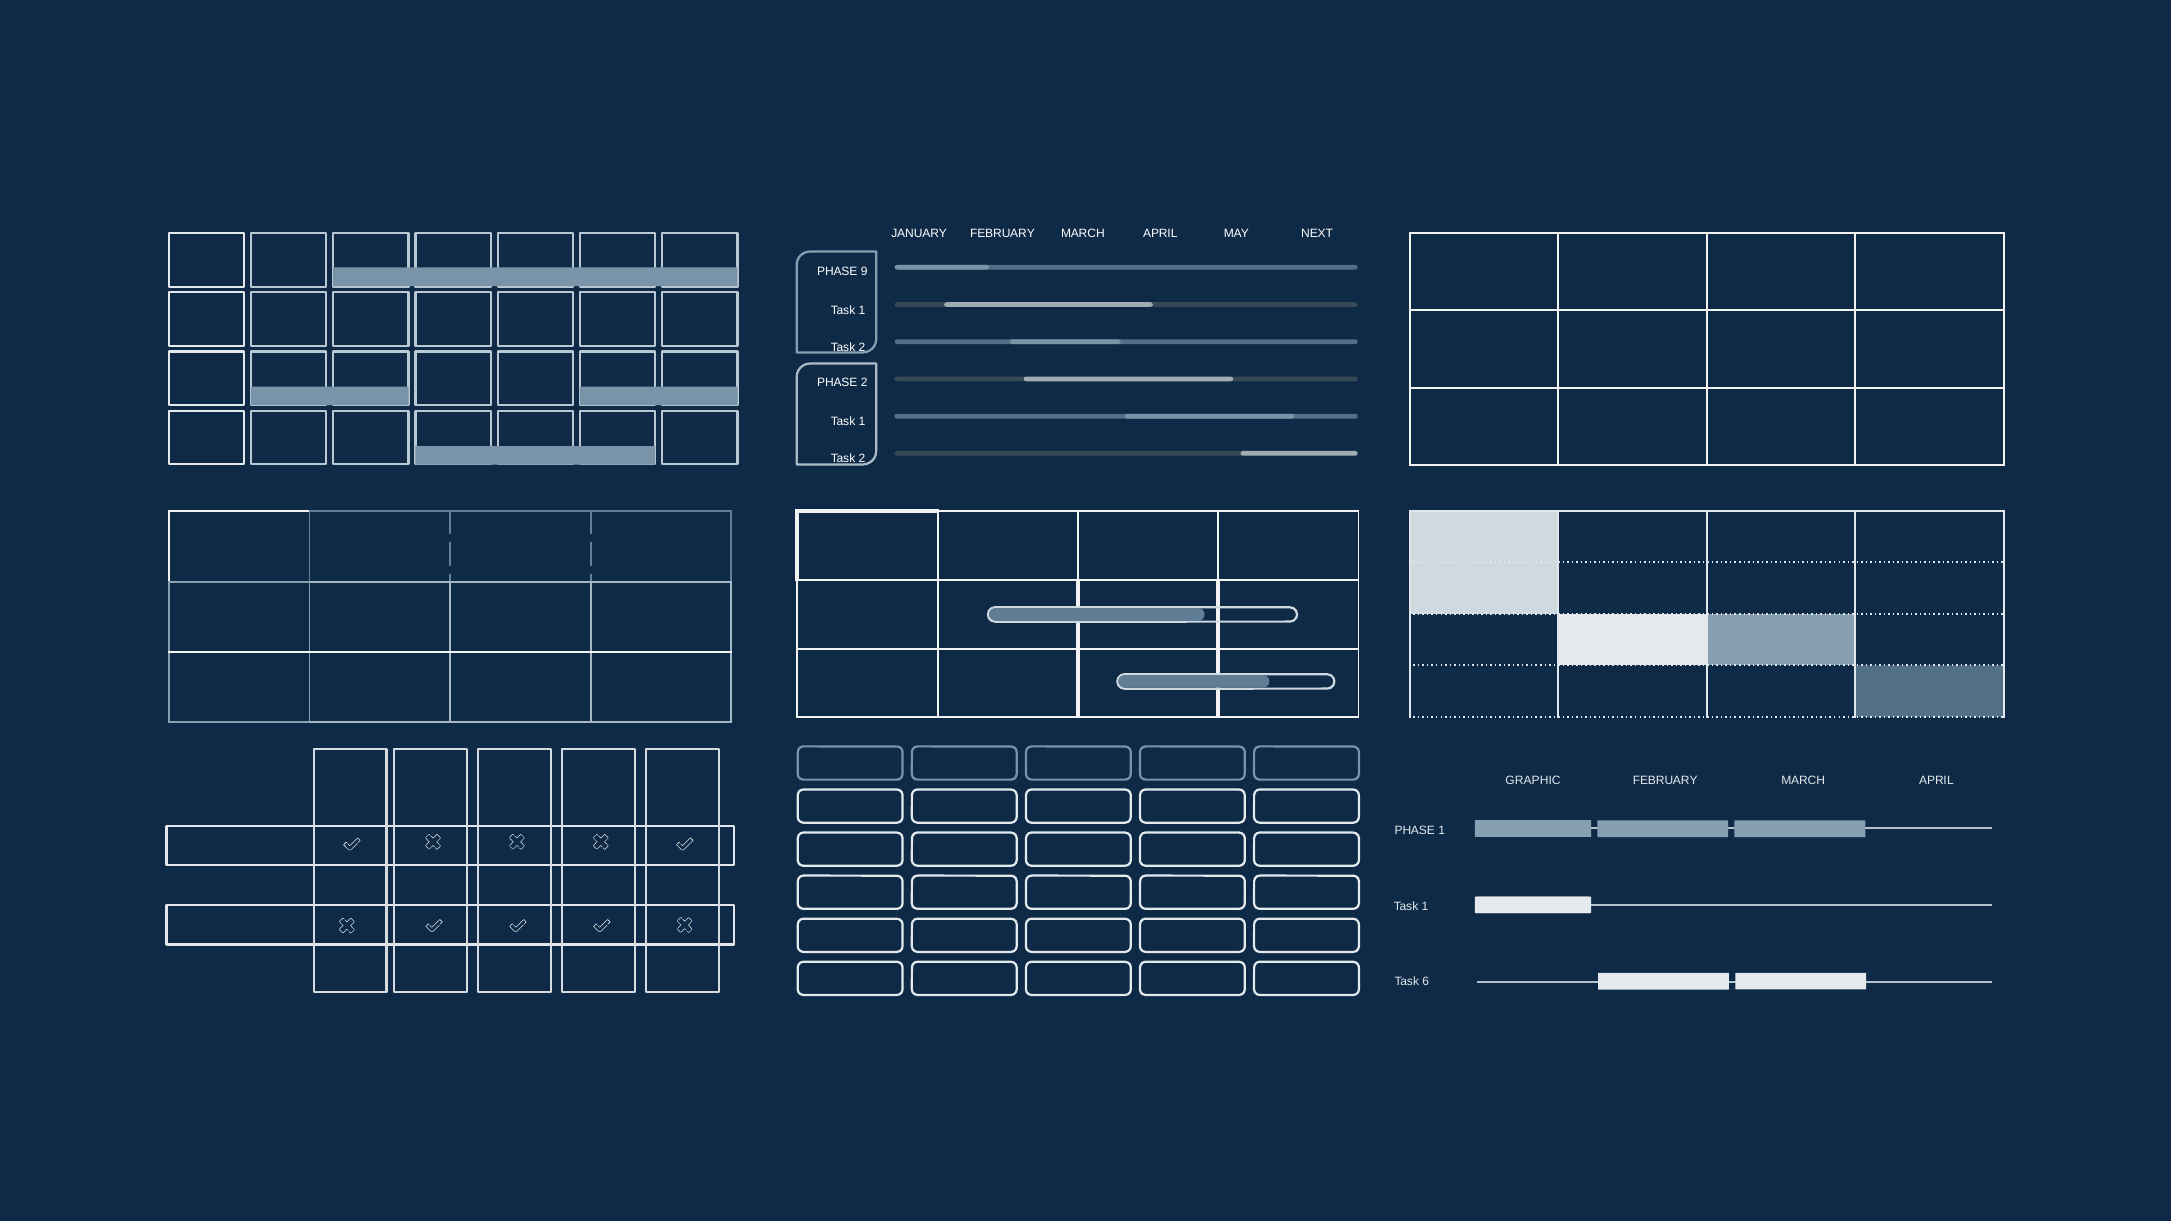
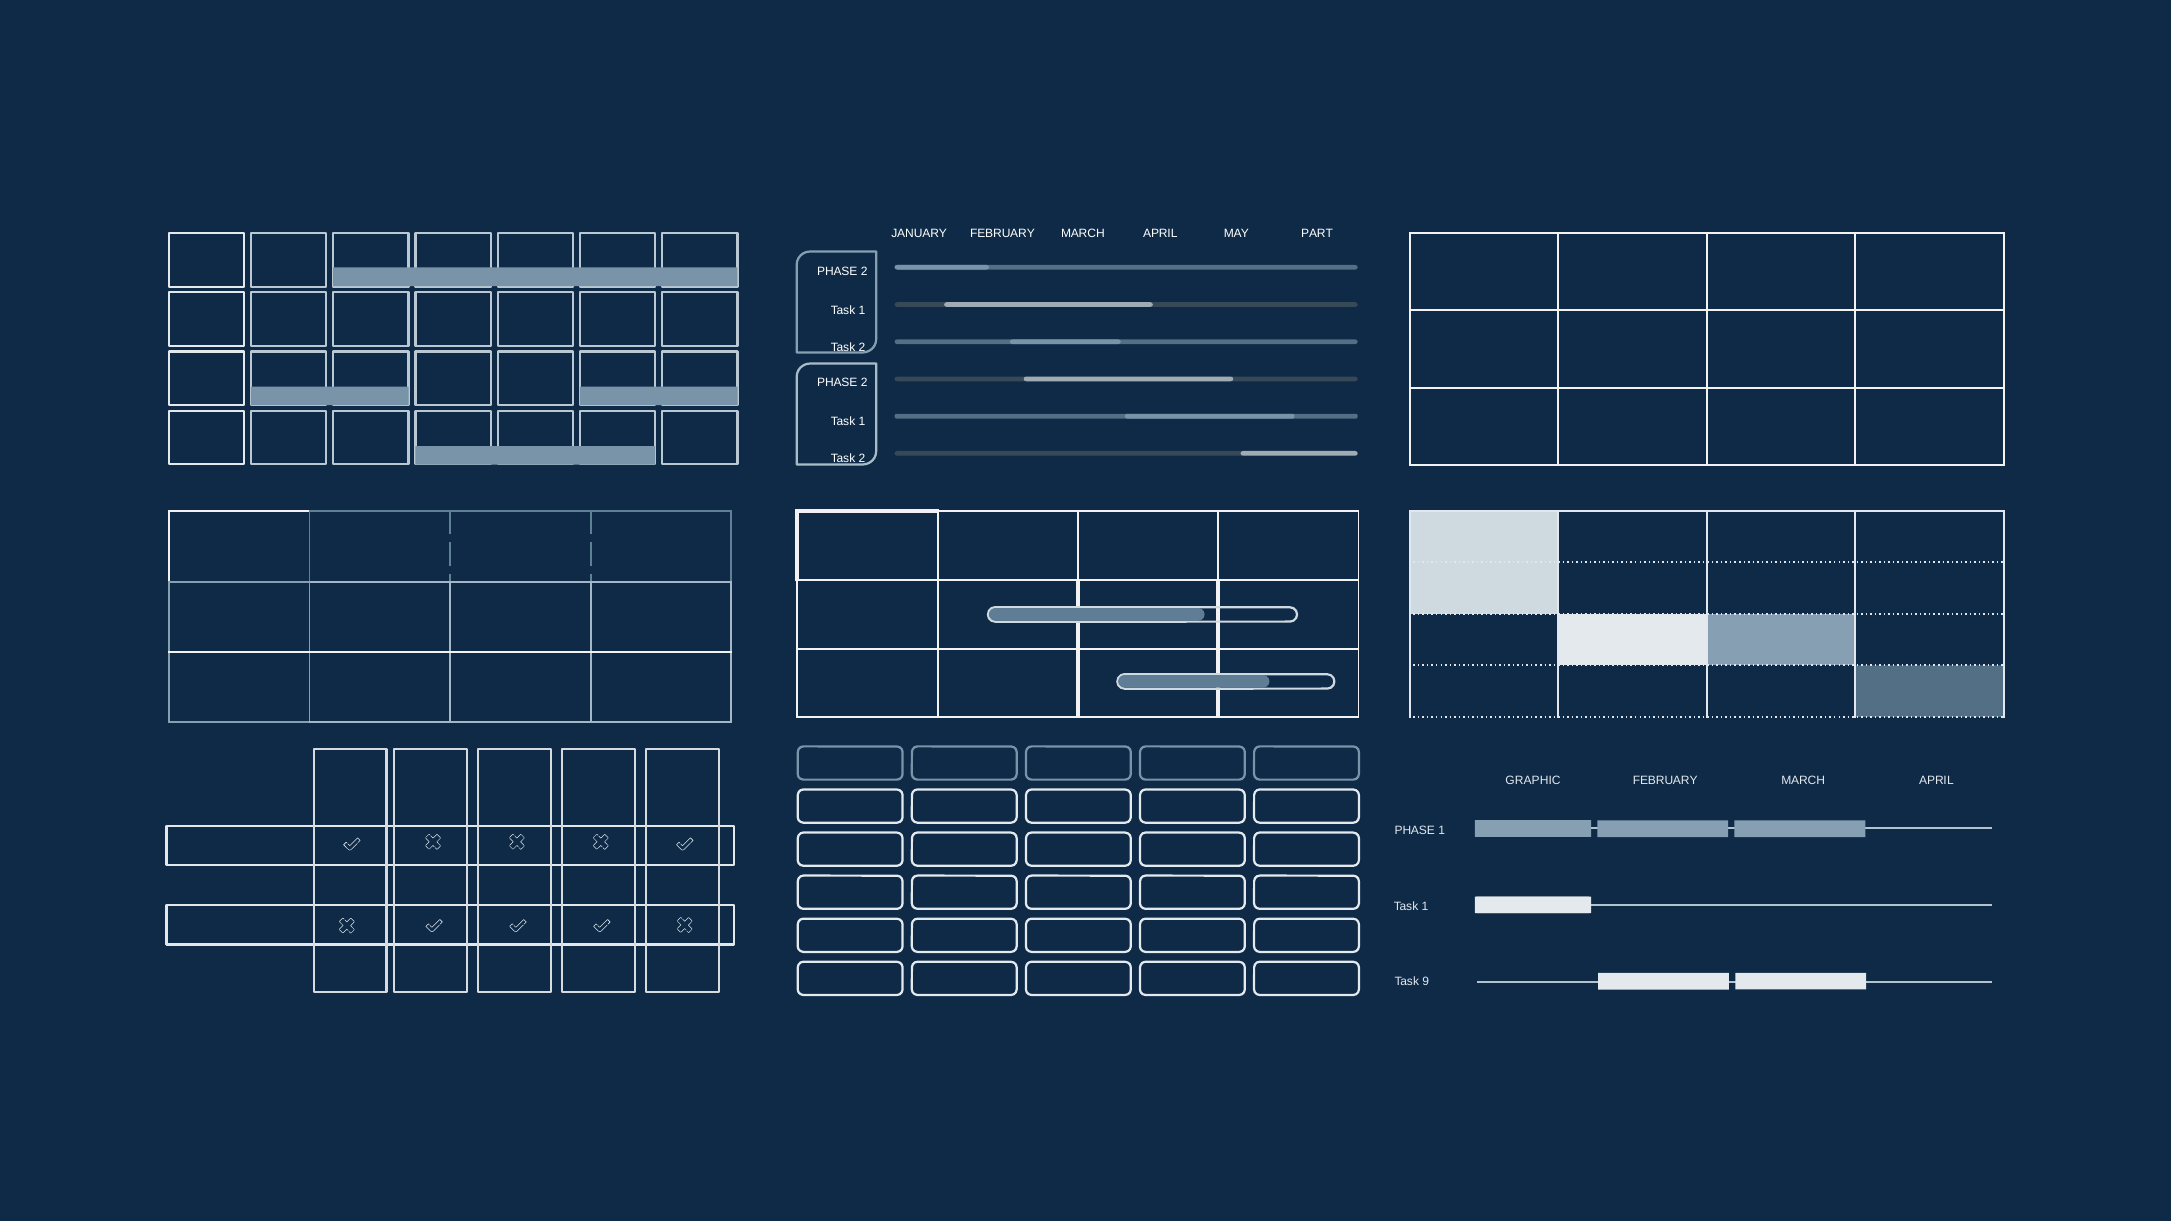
NEXT: NEXT -> PART
9 at (864, 272): 9 -> 2
6: 6 -> 9
